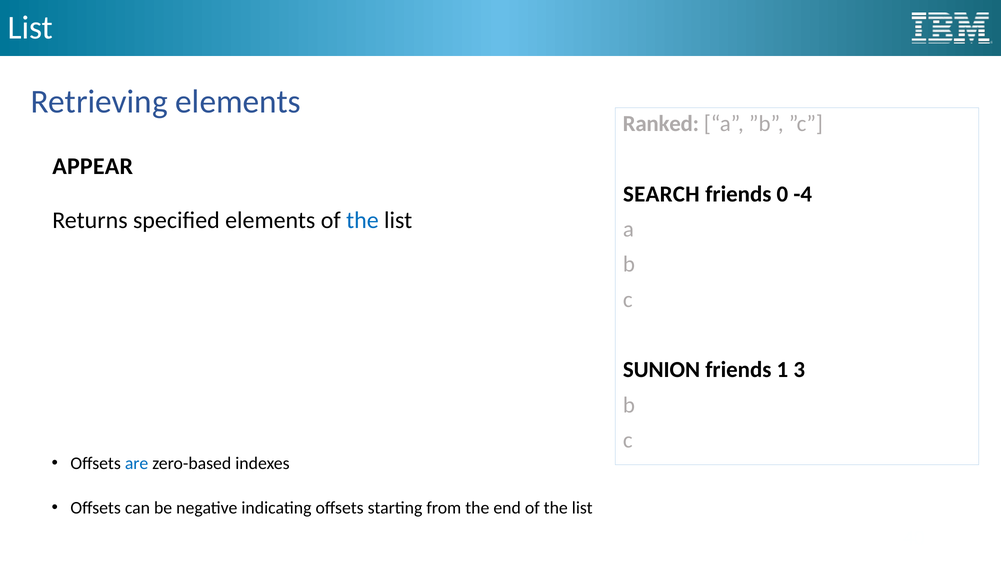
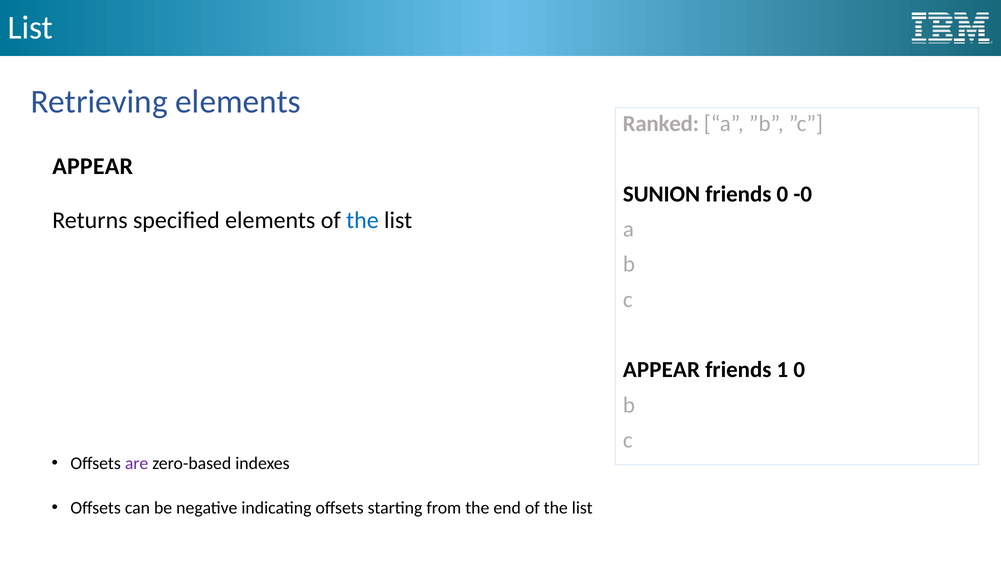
SEARCH: SEARCH -> SUNION
-4: -4 -> -0
SUNION at (662, 370): SUNION -> APPEAR
1 3: 3 -> 0
are colour: blue -> purple
